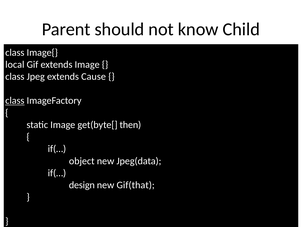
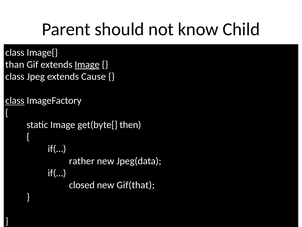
local: local -> than
Image at (87, 64) underline: none -> present
object: object -> rather
design: design -> closed
